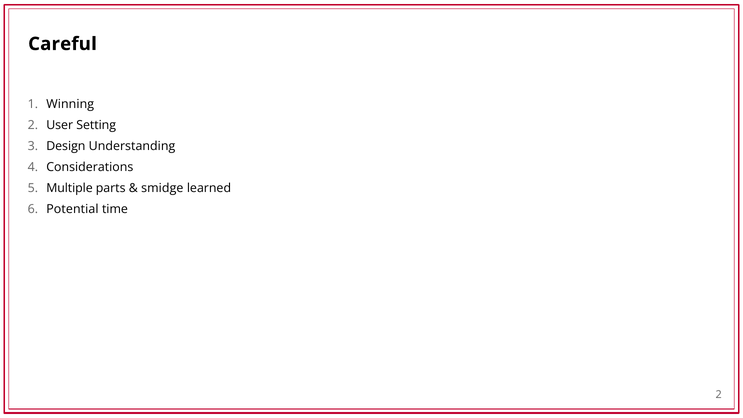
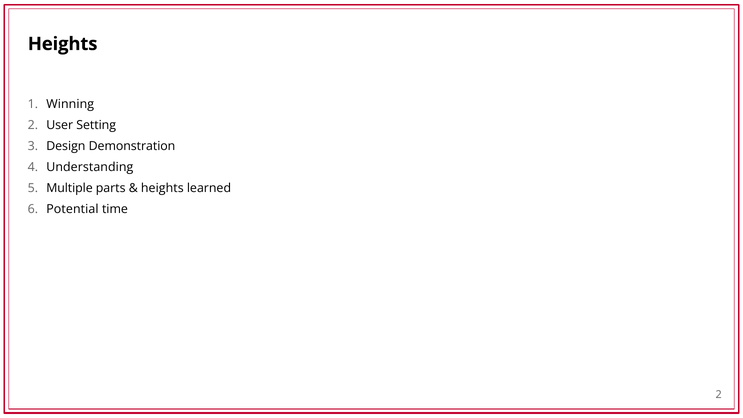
Careful at (62, 44): Careful -> Heights
Understanding: Understanding -> Demonstration
Considerations: Considerations -> Understanding
smidge at (162, 188): smidge -> heights
